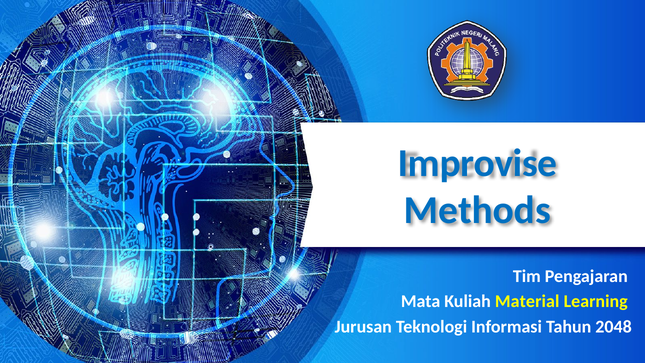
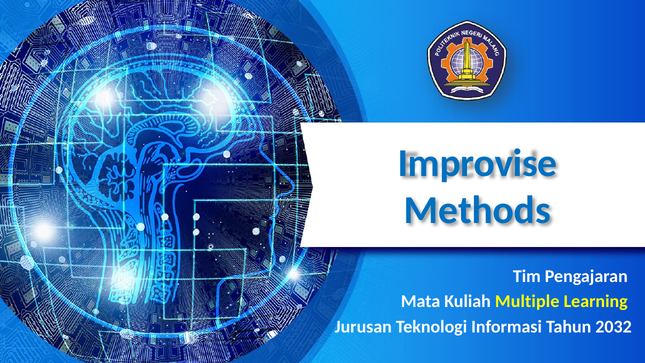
Material: Material -> Multiple
2048: 2048 -> 2032
